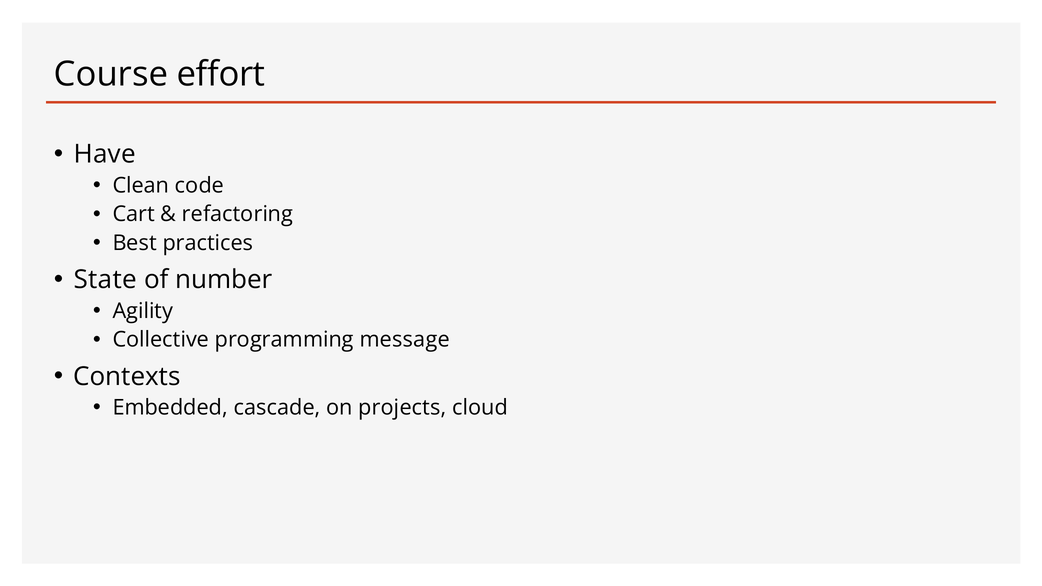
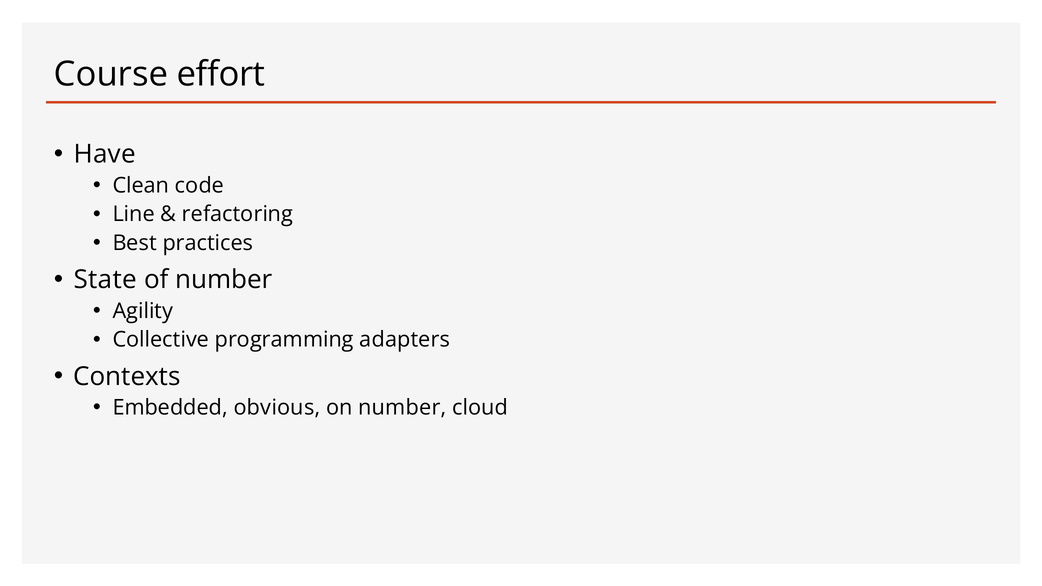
Cart: Cart -> Line
message: message -> adapters
cascade: cascade -> obvious
on projects: projects -> number
